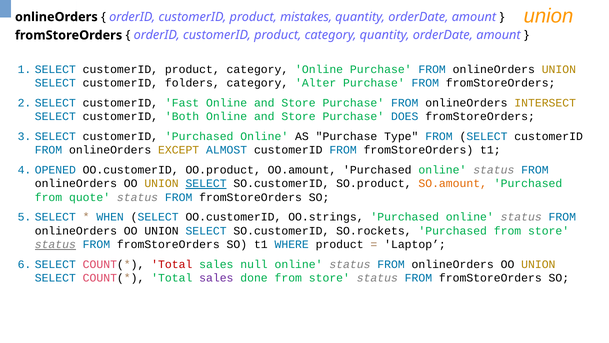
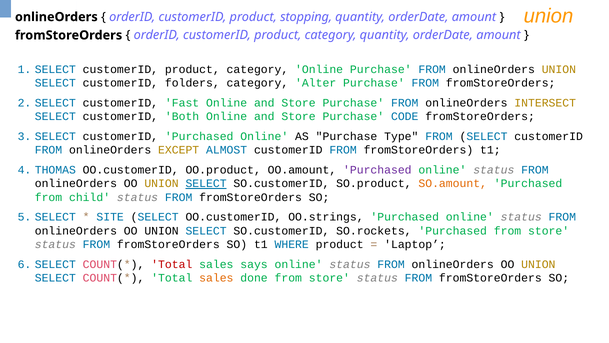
mistakes: mistakes -> stopping
DOES: DOES -> CODE
OPENED: OPENED -> THOMAS
Purchased at (377, 170) colour: black -> purple
quote: quote -> child
WHEN: WHEN -> SITE
status at (55, 244) underline: present -> none
null: null -> says
sales at (216, 278) colour: purple -> orange
